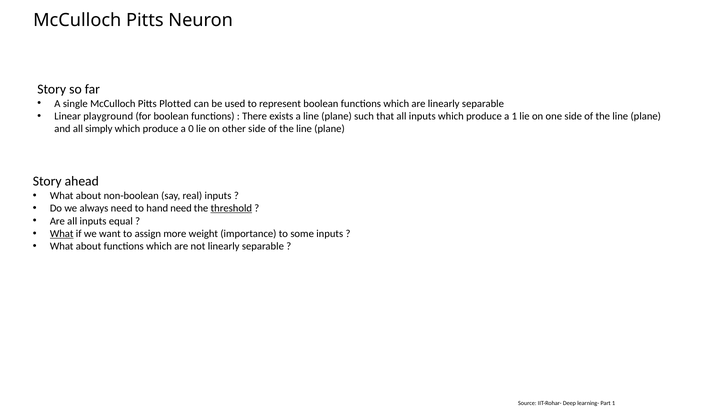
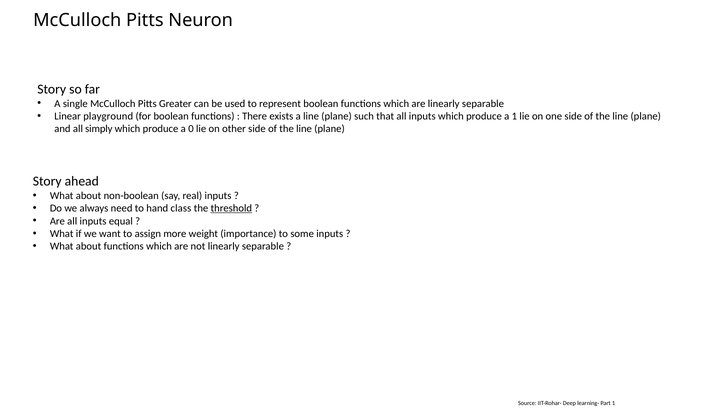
Plotted: Plotted -> Greater
hand need: need -> class
What at (62, 234) underline: present -> none
